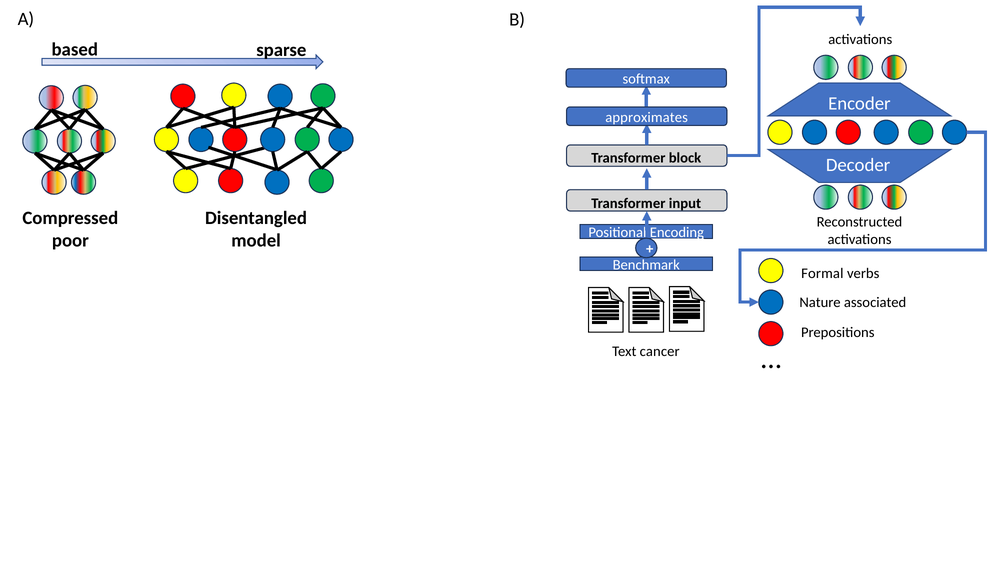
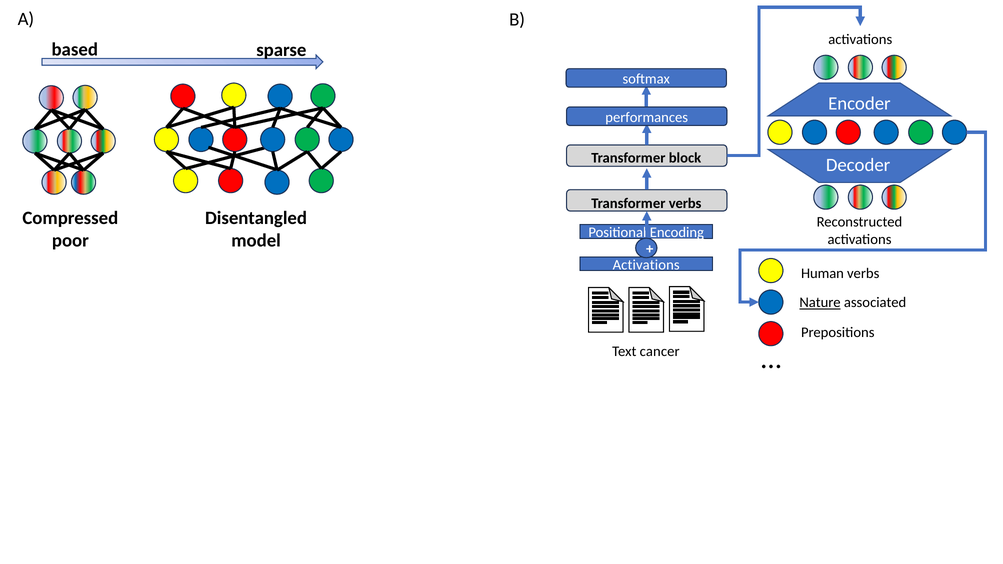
approximates: approximates -> performances
Transformer input: input -> verbs
Benchmark at (646, 265): Benchmark -> Activations
Formal: Formal -> Human
Nature underline: none -> present
